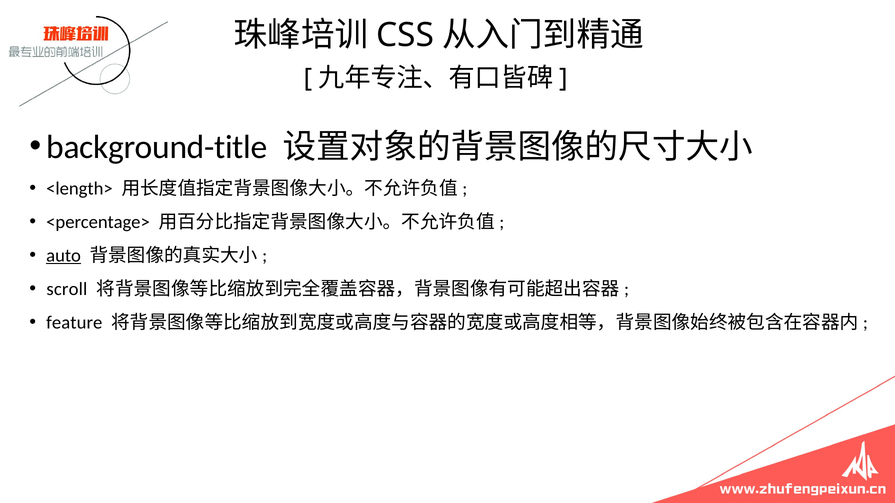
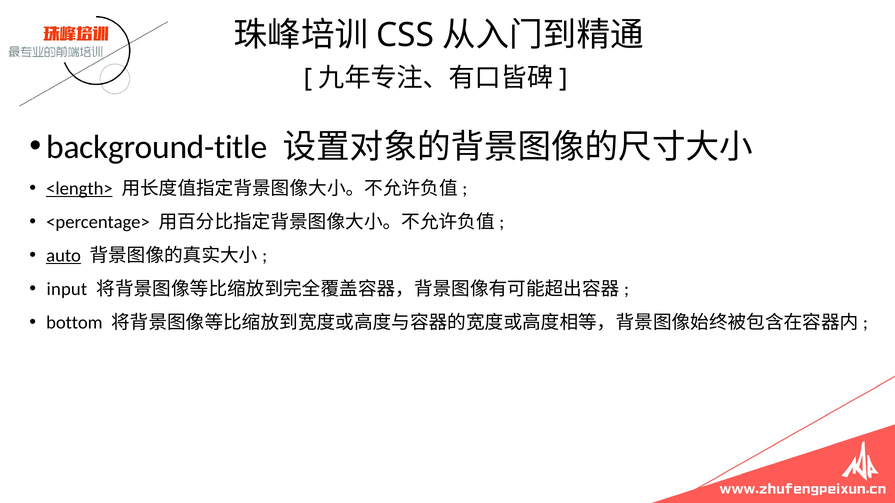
<length> underline: none -> present
scroll: scroll -> input
feature: feature -> bottom
